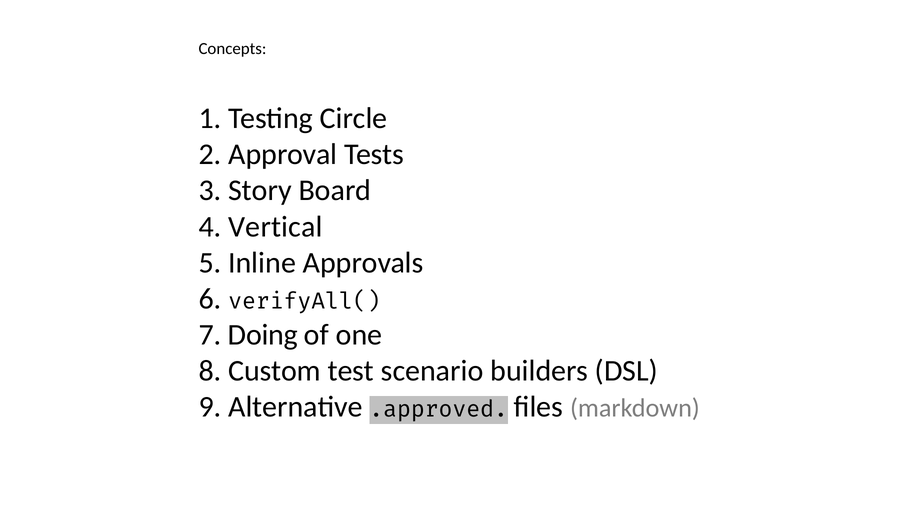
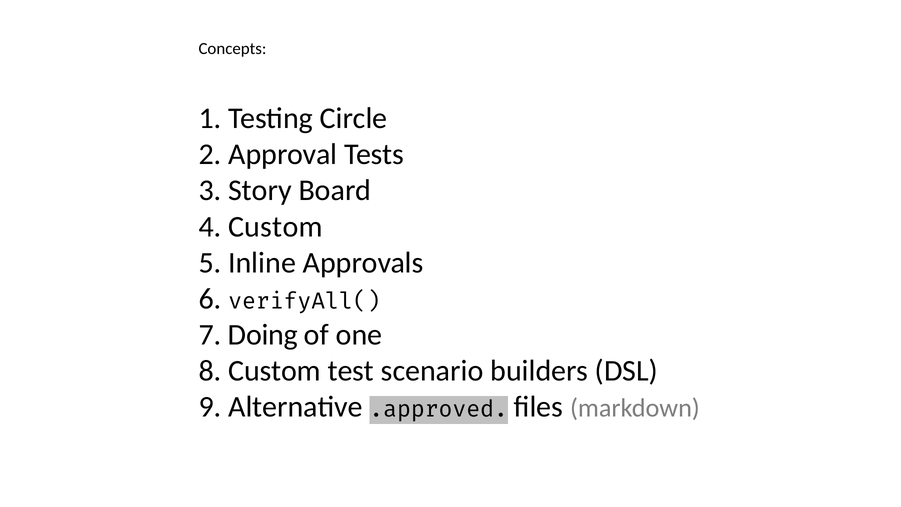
4 Vertical: Vertical -> Custom
